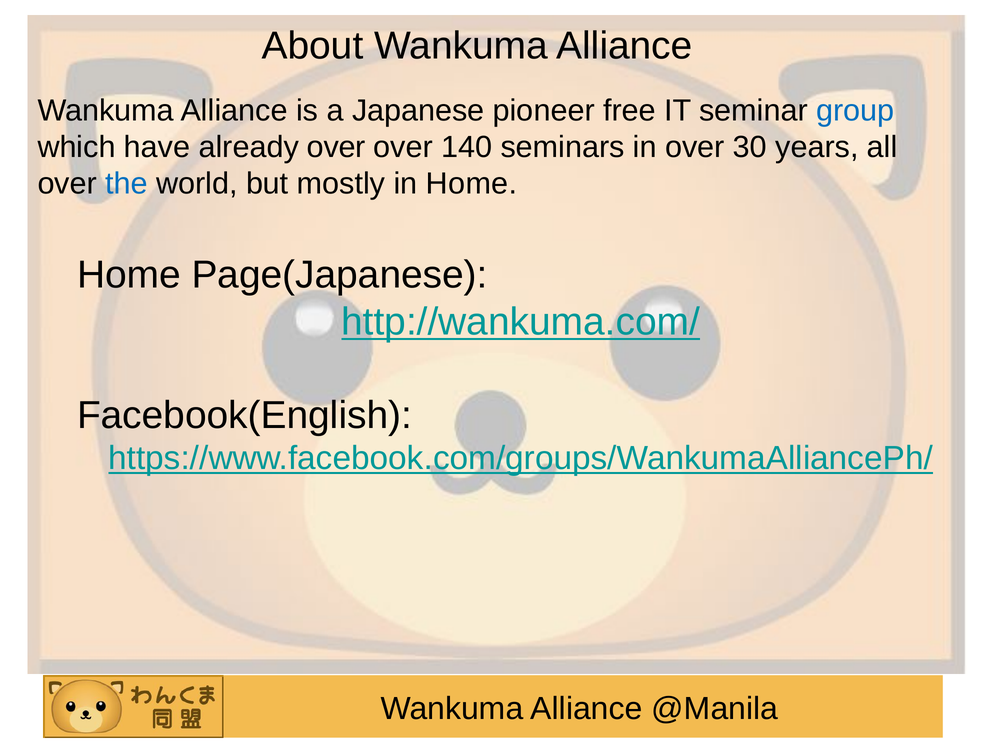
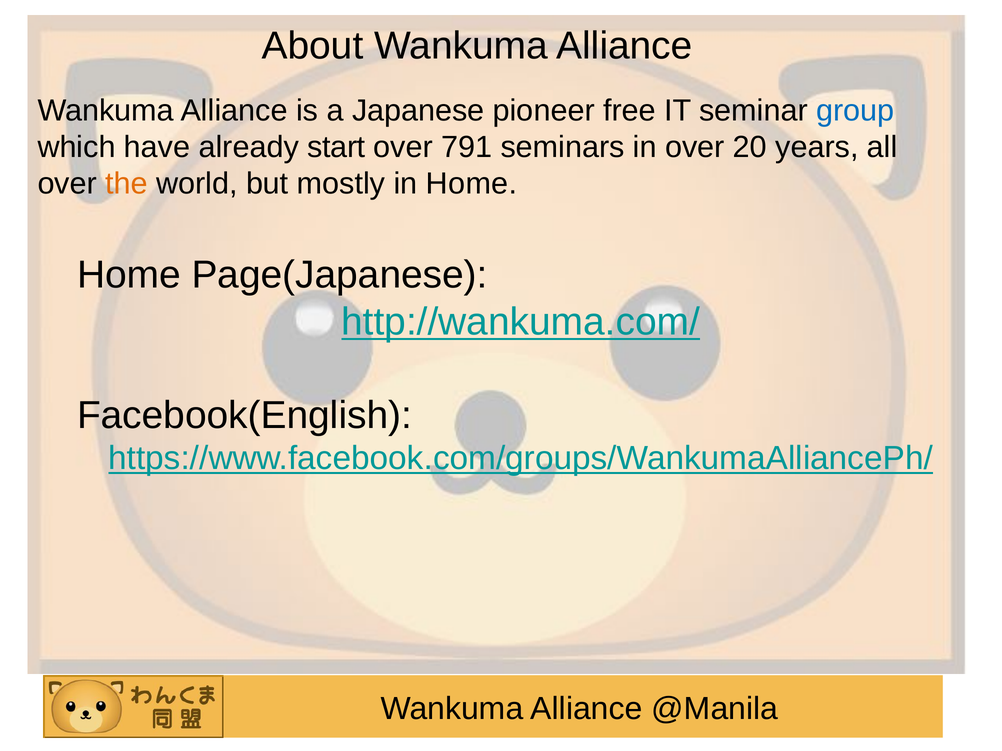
already over: over -> start
140: 140 -> 791
30: 30 -> 20
the colour: blue -> orange
